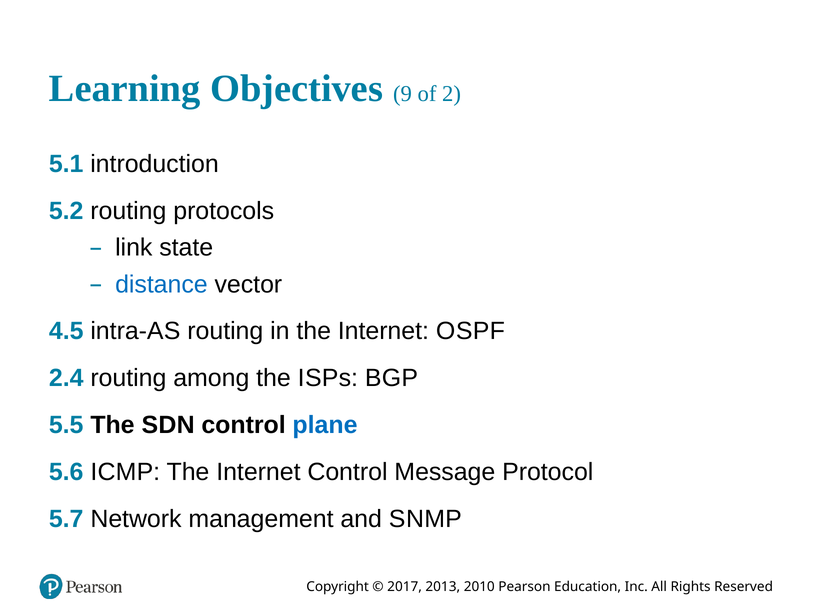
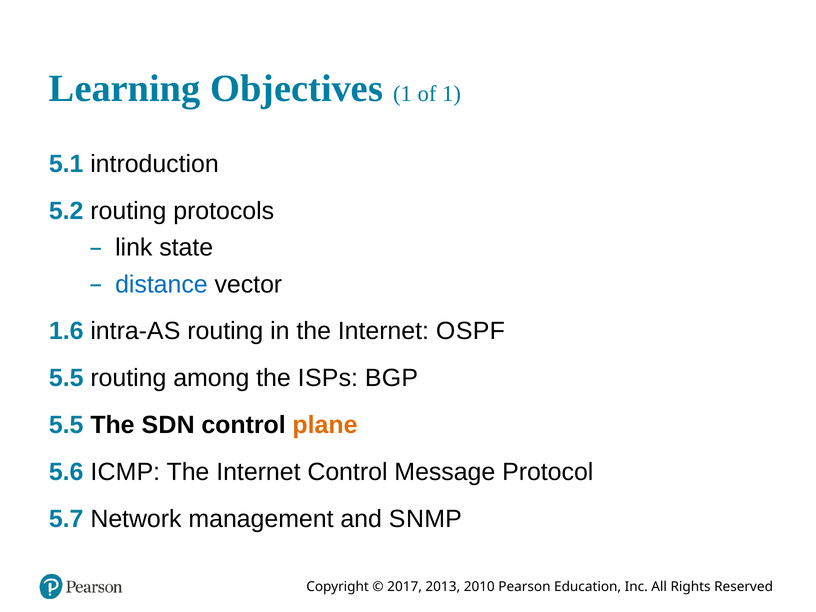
Objectives 9: 9 -> 1
of 2: 2 -> 1
4.5: 4.5 -> 1.6
2.4 at (66, 378): 2.4 -> 5.5
plane colour: blue -> orange
